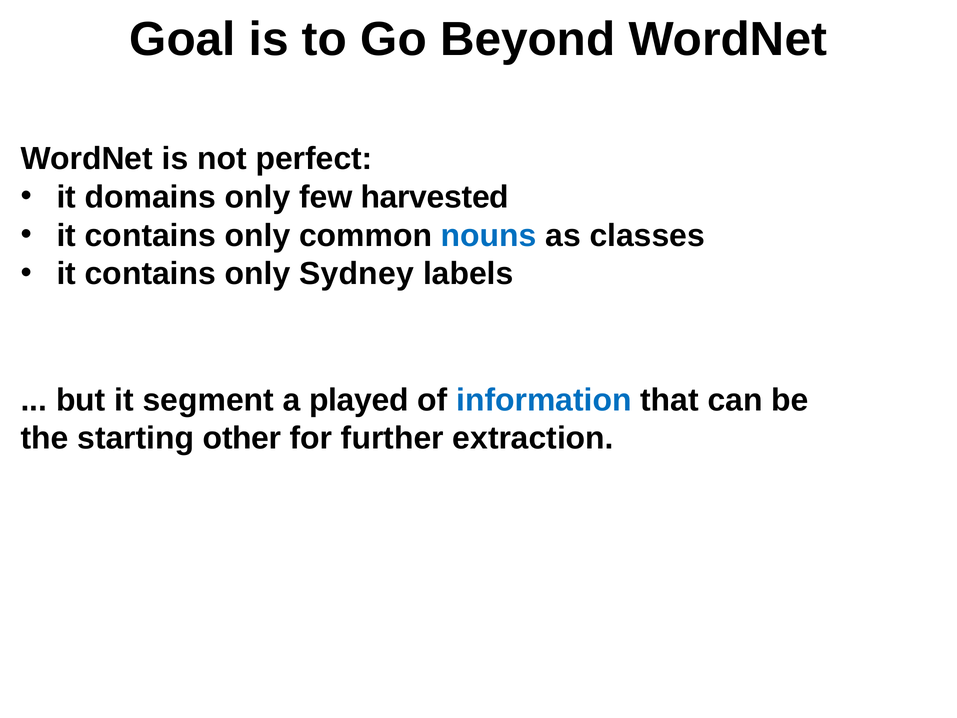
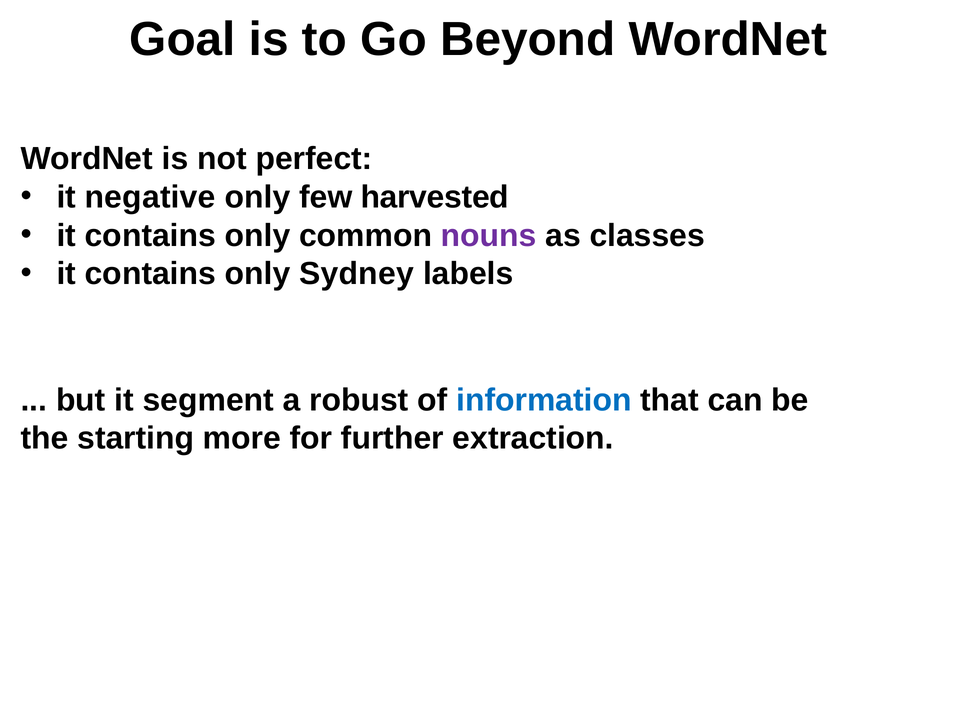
domains: domains -> negative
nouns colour: blue -> purple
played: played -> robust
other: other -> more
